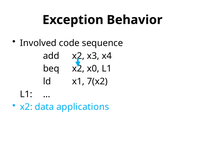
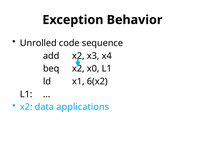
Involved: Involved -> Unrolled
7(x2: 7(x2 -> 6(x2
